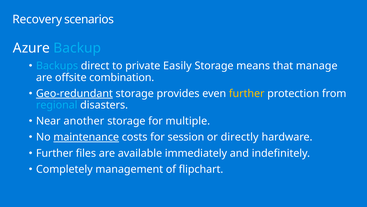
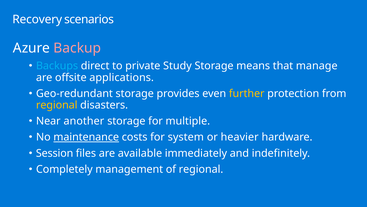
Backup colour: light blue -> pink
Easily: Easily -> Study
combination: combination -> applications
Geo-redundant underline: present -> none
regional at (57, 105) colour: light blue -> yellow
session: session -> system
directly: directly -> heavier
Further at (55, 153): Further -> Session
of flipchart: flipchart -> regional
